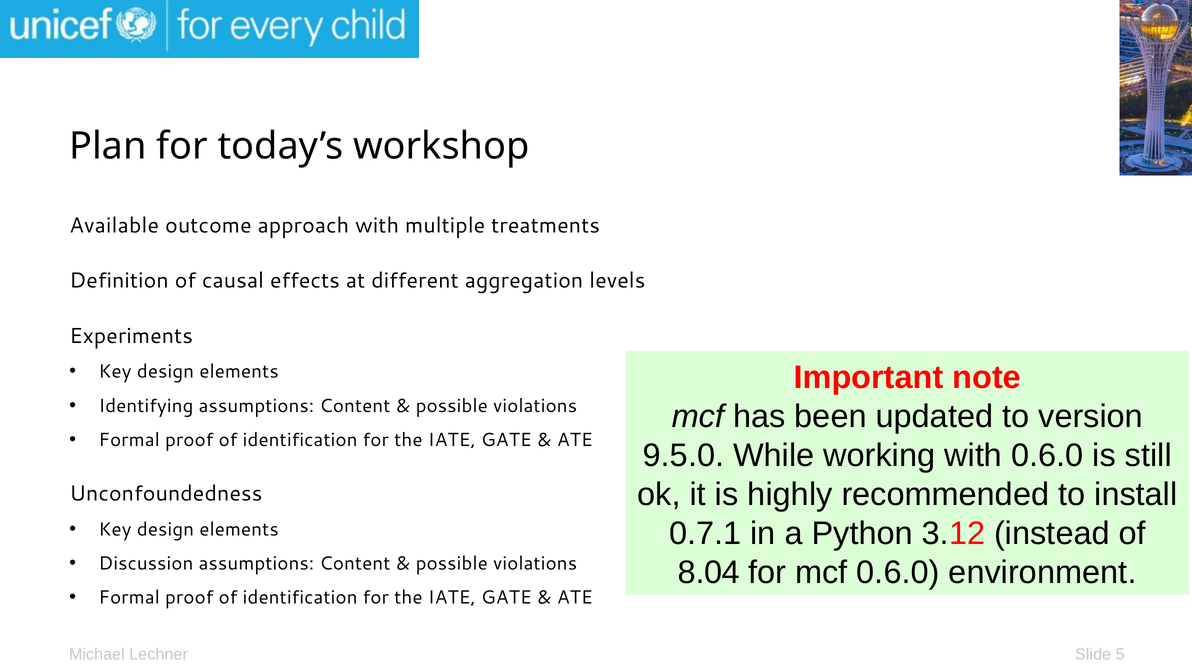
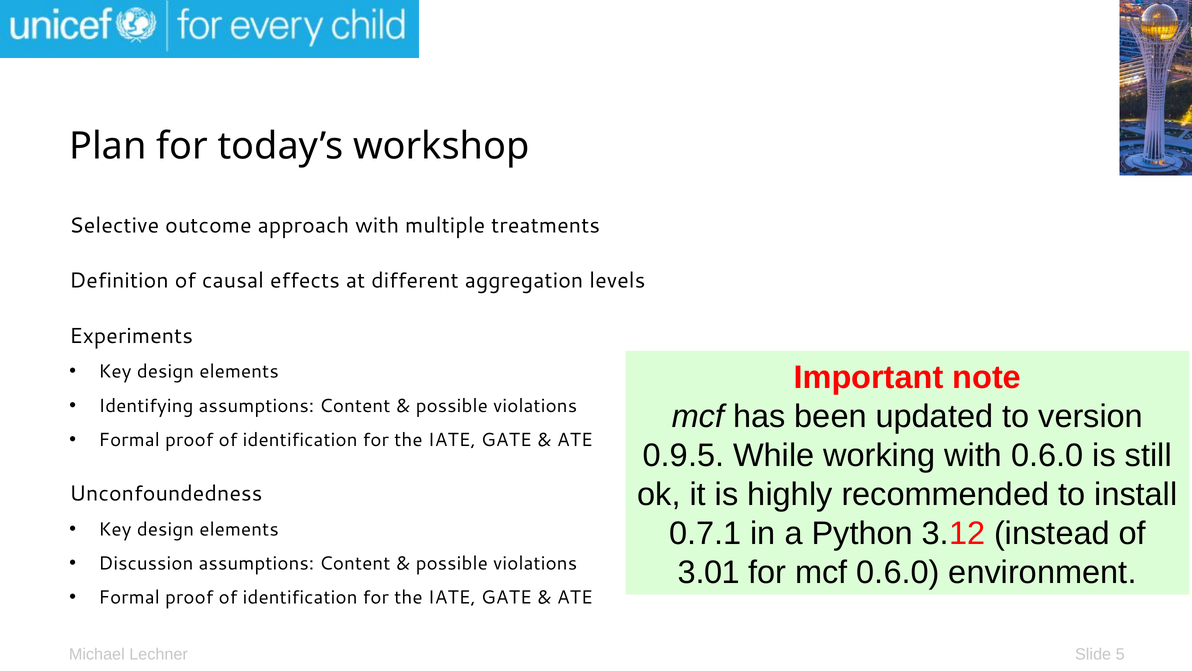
Available: Available -> Selective
9.5.0: 9.5.0 -> 0.9.5
8.04: 8.04 -> 3.01
